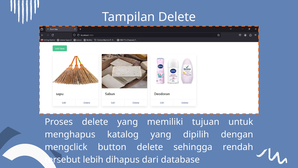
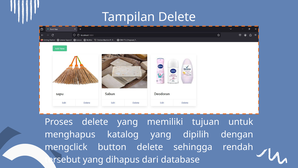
tersebut lebih: lebih -> yang
